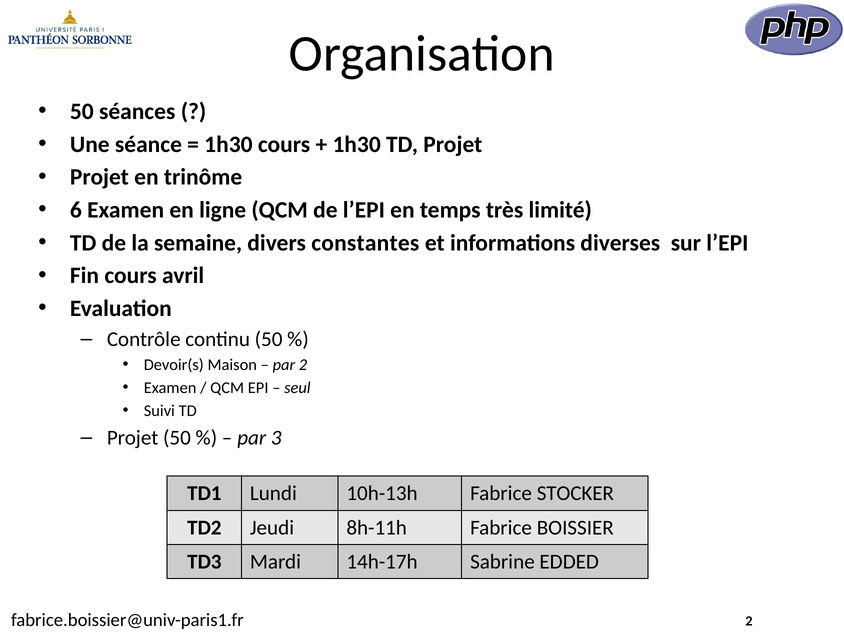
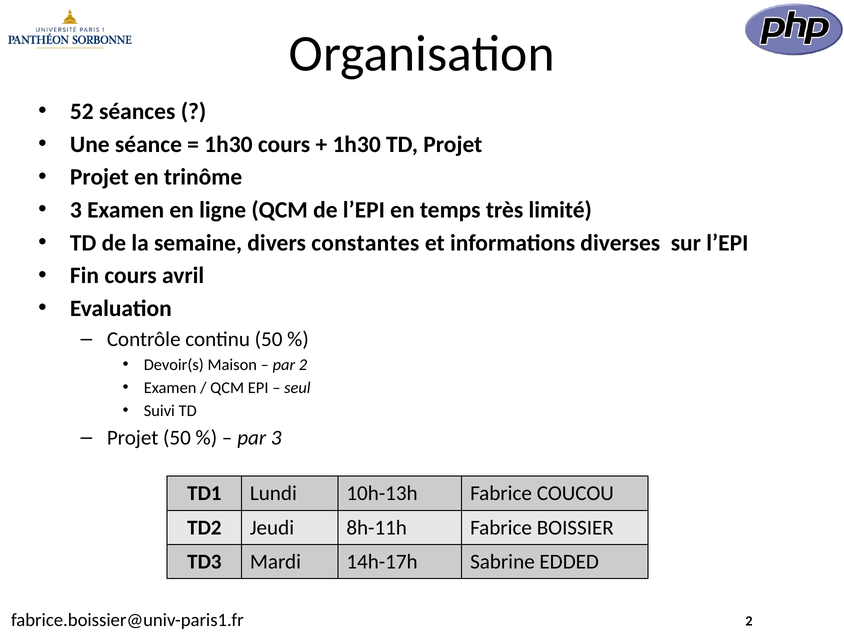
50 at (82, 111): 50 -> 52
6 at (76, 210): 6 -> 3
STOCKER: STOCKER -> COUCOU
